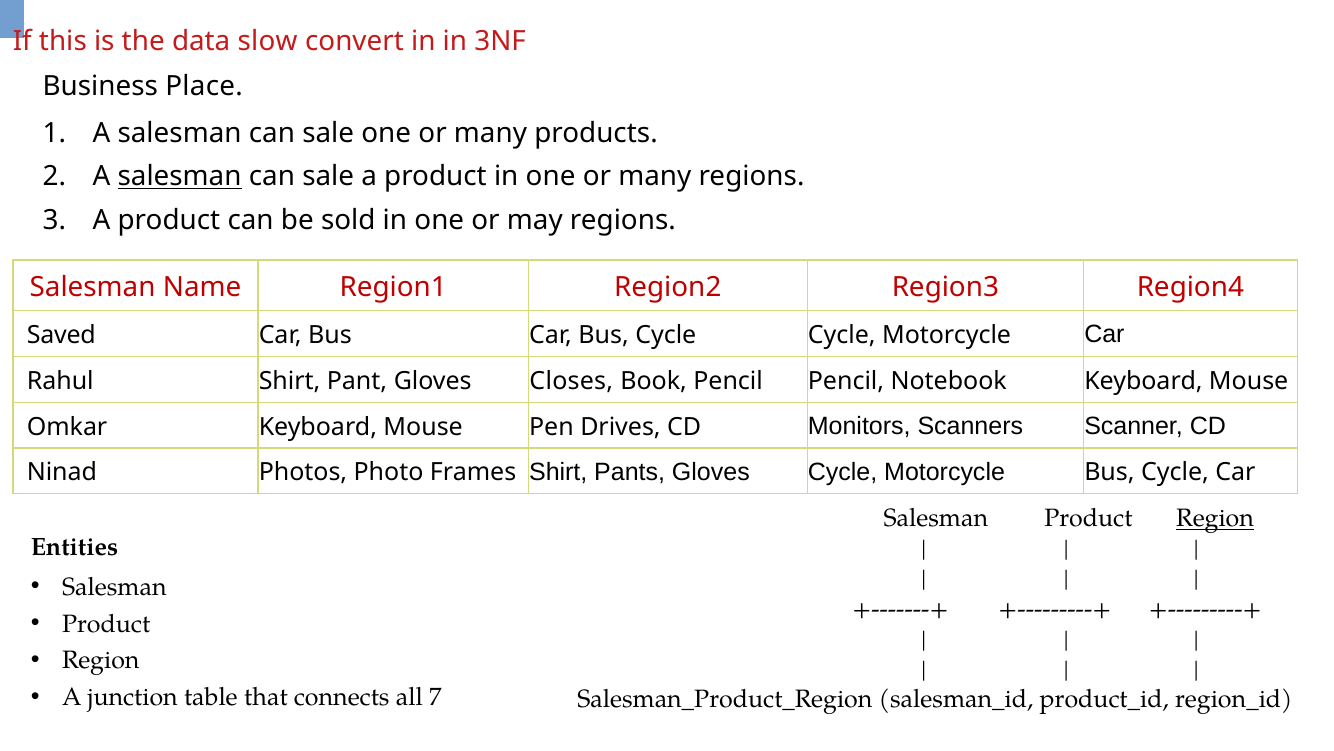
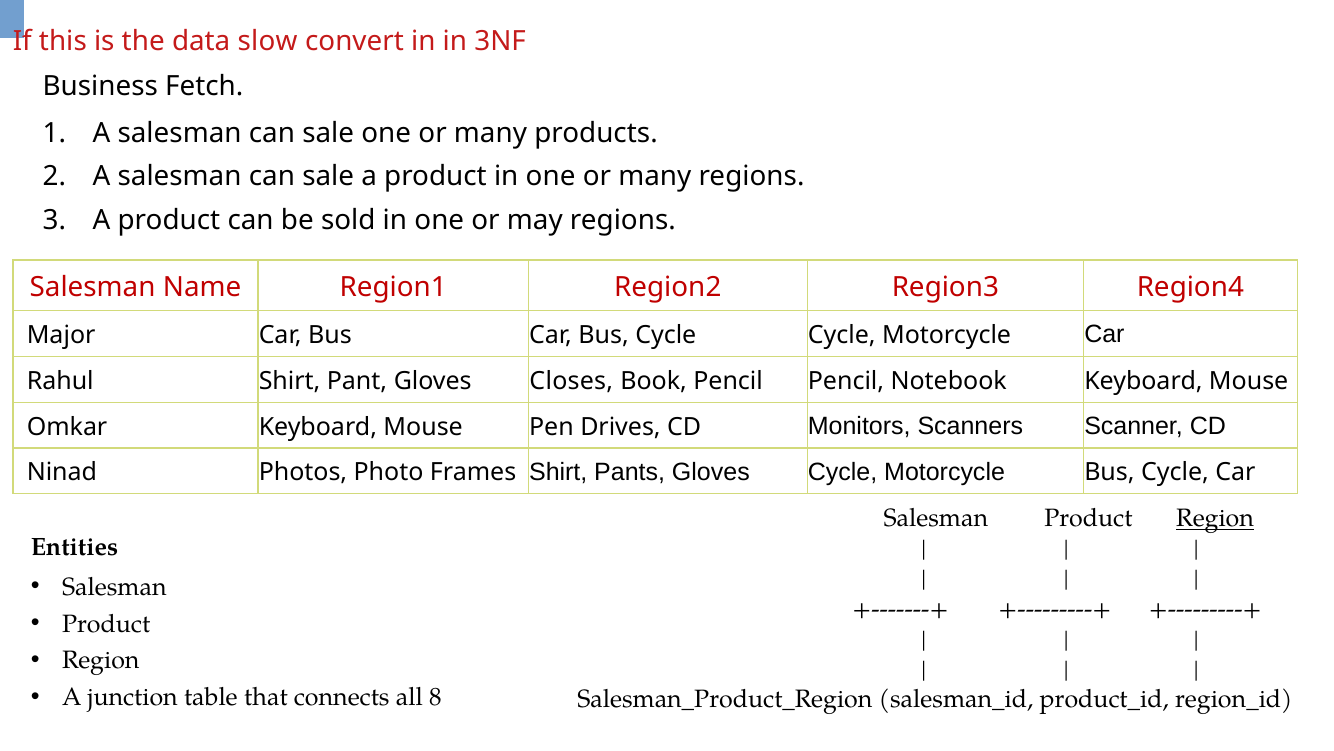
Place: Place -> Fetch
salesman at (180, 176) underline: present -> none
Saved: Saved -> Major
7: 7 -> 8
